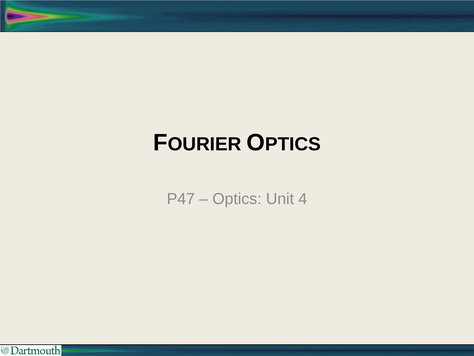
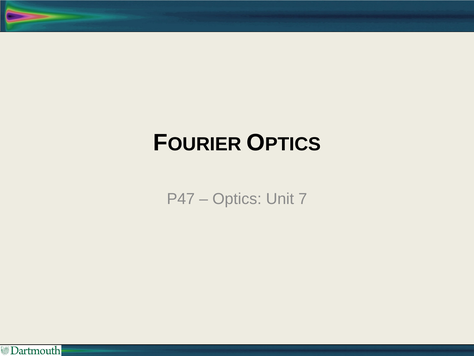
4: 4 -> 7
